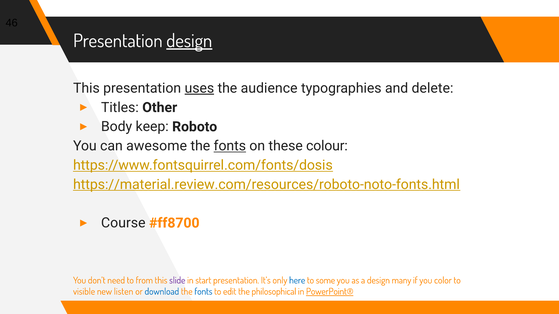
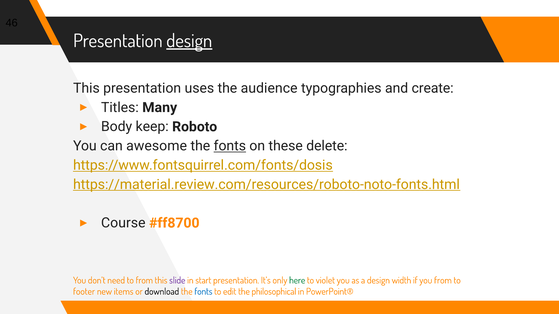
uses underline: present -> none
delete: delete -> create
Other: Other -> Many
colour: colour -> delete
here colour: blue -> green
some: some -> violet
many: many -> width
you color: color -> from
visible: visible -> footer
listen: listen -> items
download colour: blue -> black
PowerPoint® underline: present -> none
